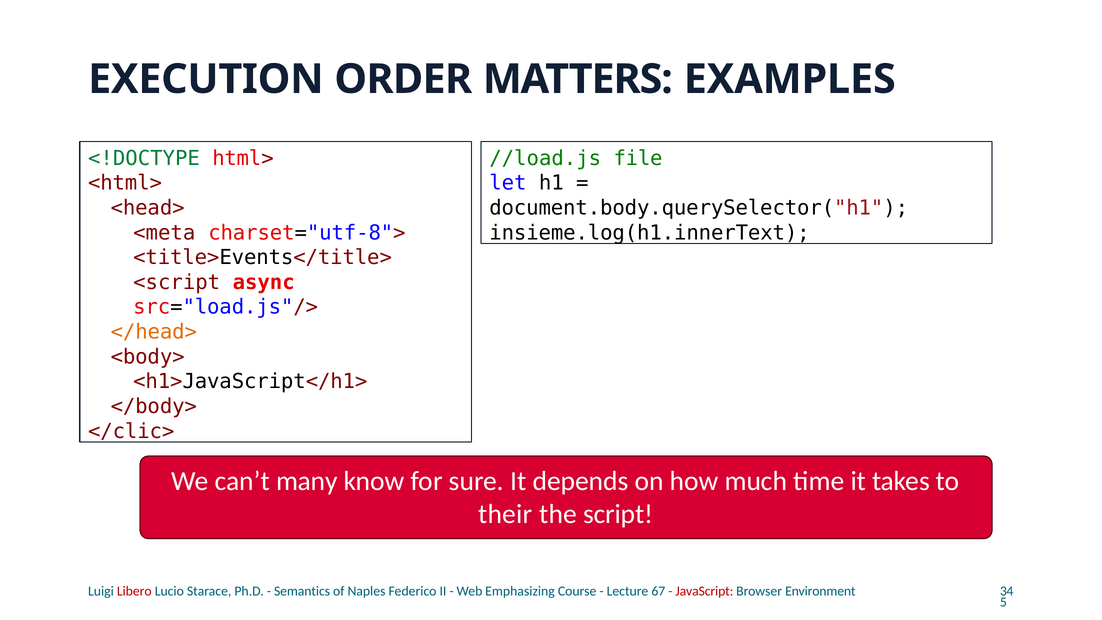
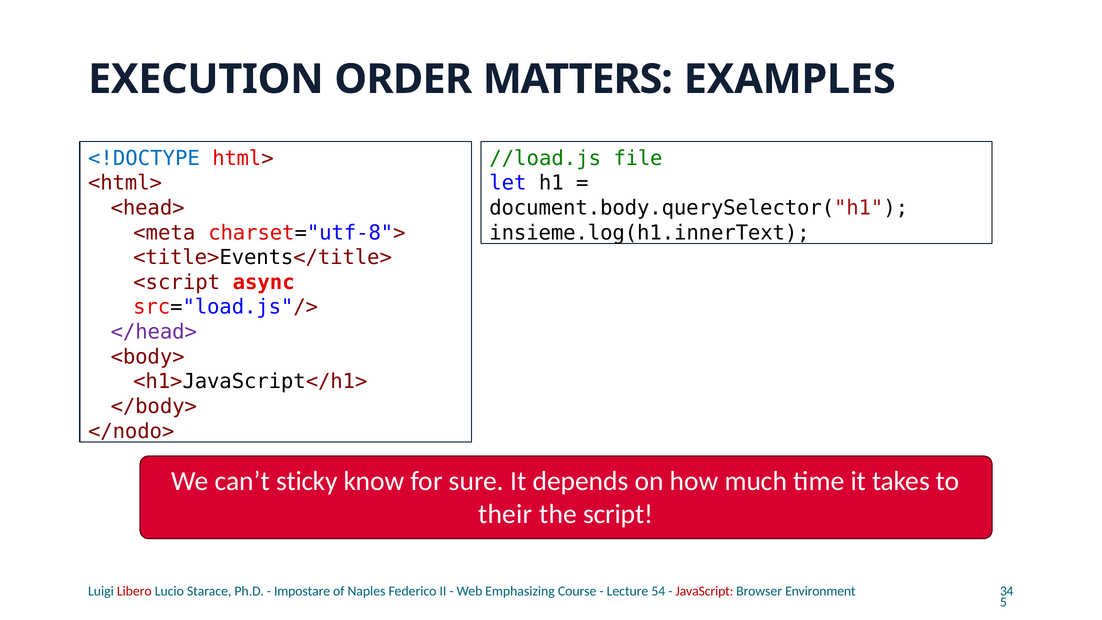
<!DOCTYPE colour: green -> blue
</head> colour: orange -> purple
</clic>: </clic> -> </nodo>
many: many -> sticky
Semantics: Semantics -> Impostare
67: 67 -> 54
